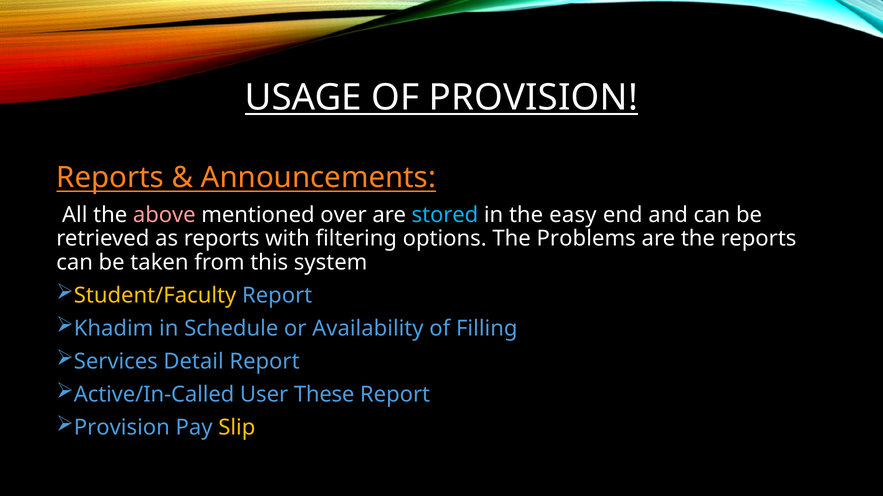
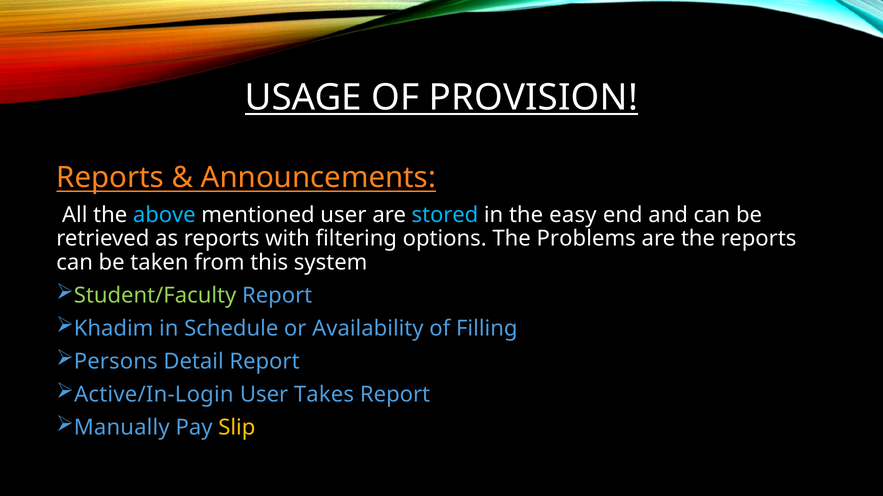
above colour: pink -> light blue
mentioned over: over -> user
Student/Faculty colour: yellow -> light green
Services: Services -> Persons
Active/In-Called: Active/In-Called -> Active/In-Login
These: These -> Takes
Provision at (122, 428): Provision -> Manually
